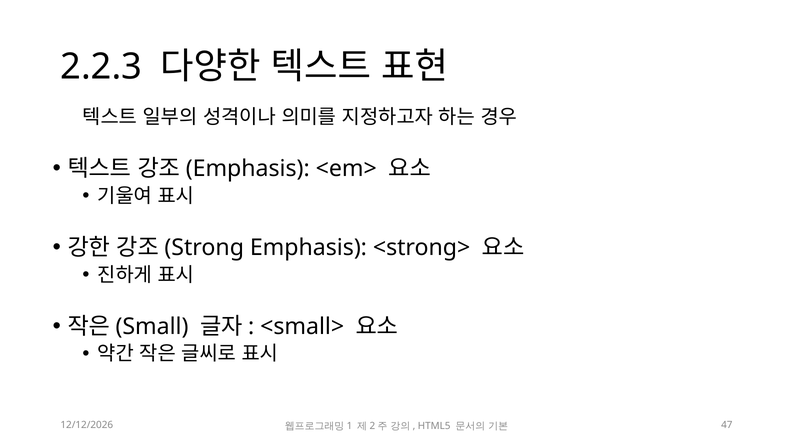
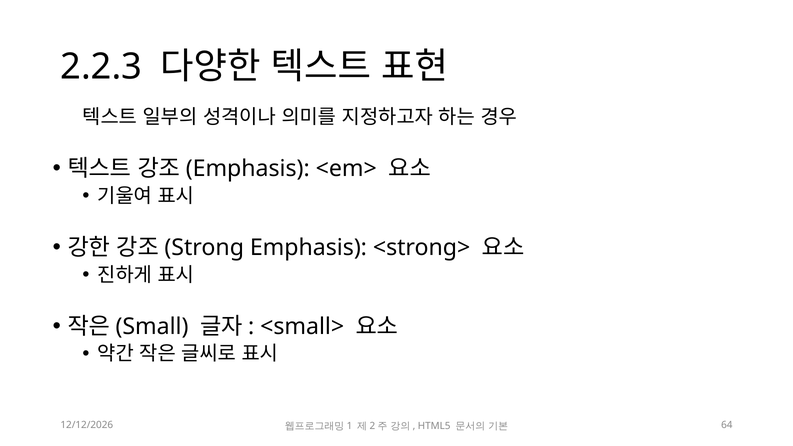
47: 47 -> 64
